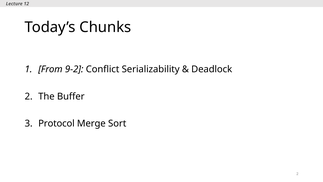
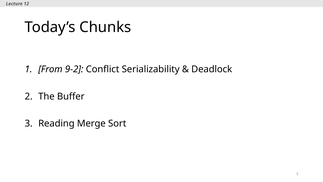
Protocol: Protocol -> Reading
